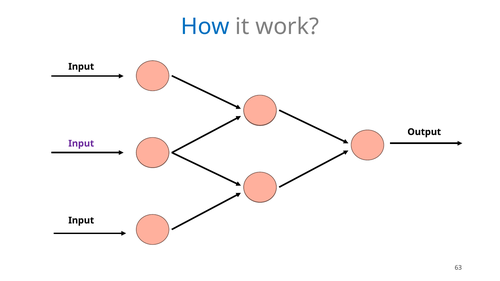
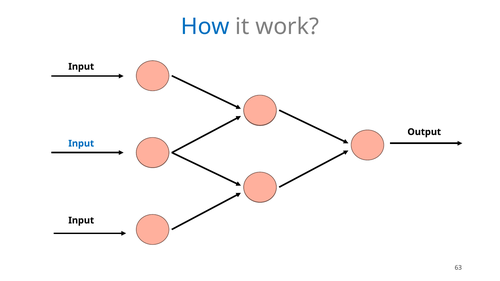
Input at (81, 144) colour: purple -> blue
